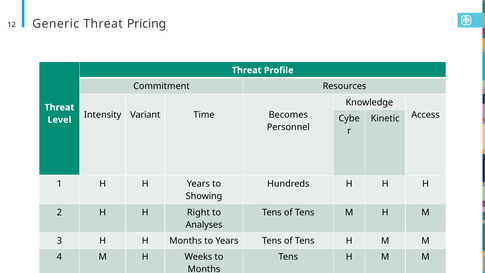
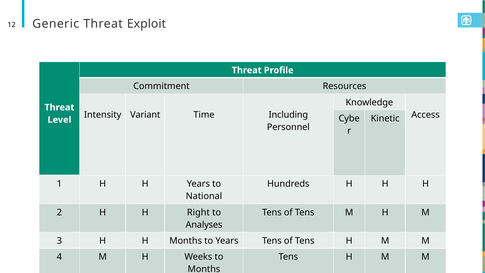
Pricing: Pricing -> Exploit
Becomes: Becomes -> Including
Showing: Showing -> National
